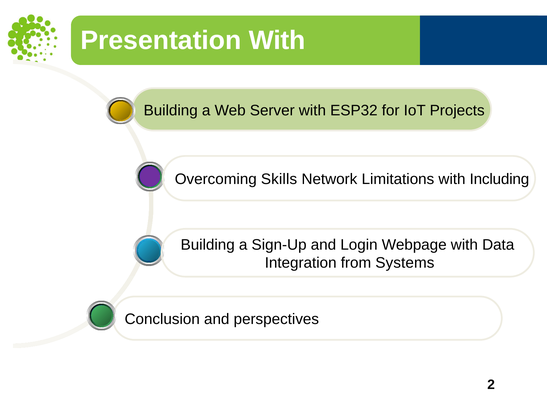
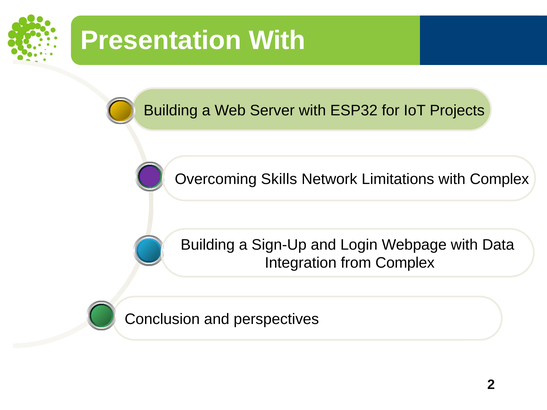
with Including: Including -> Complex
from Systems: Systems -> Complex
